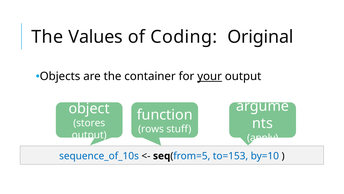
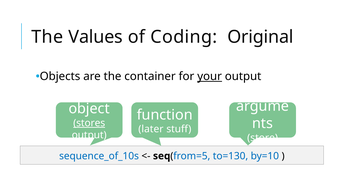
stores underline: none -> present
rows: rows -> later
apply: apply -> store
to=153: to=153 -> to=130
